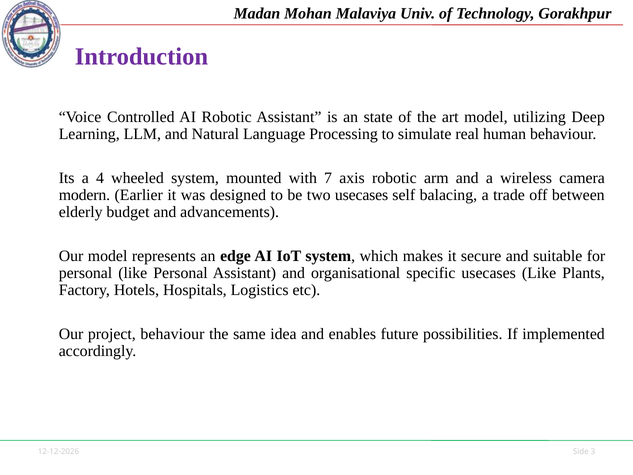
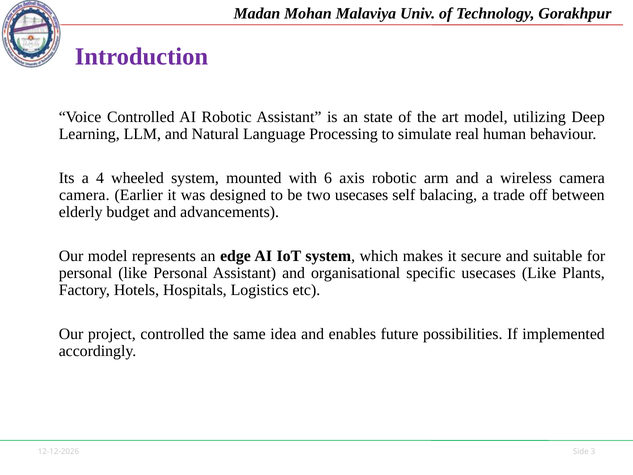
7: 7 -> 6
modern at (84, 195): modern -> camera
project behaviour: behaviour -> controlled
